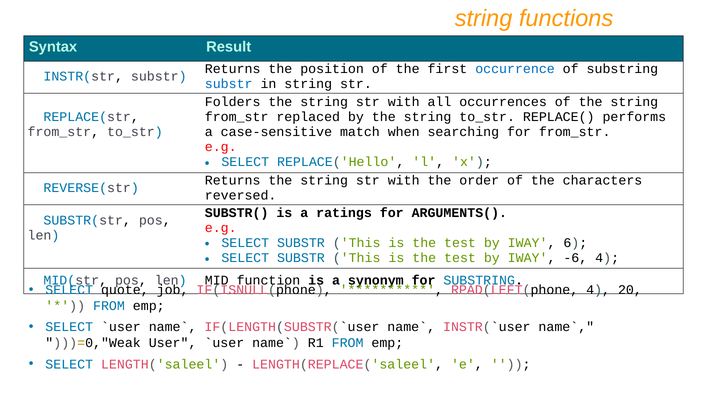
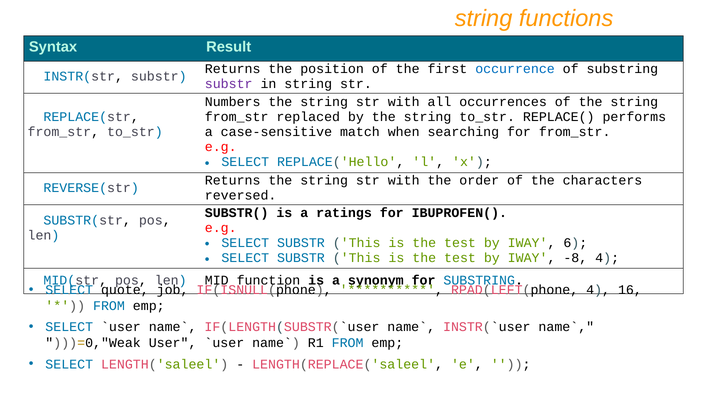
substr at (229, 84) colour: blue -> purple
Folders: Folders -> Numbers
ARGUMENTS(: ARGUMENTS( -> IBUPROFEN(
-6: -6 -> -8
20: 20 -> 16
